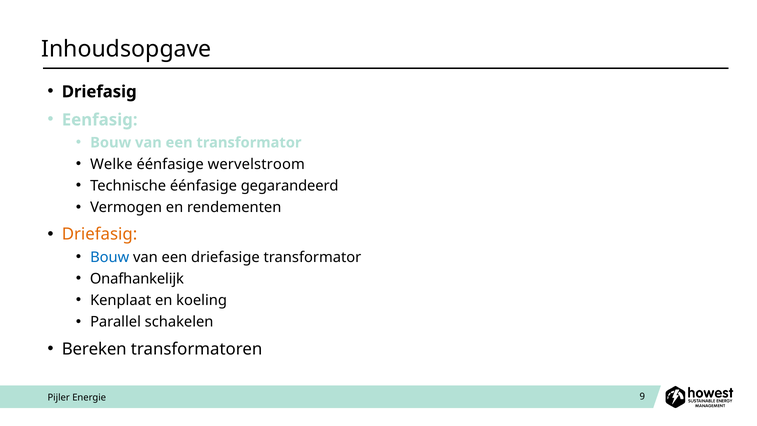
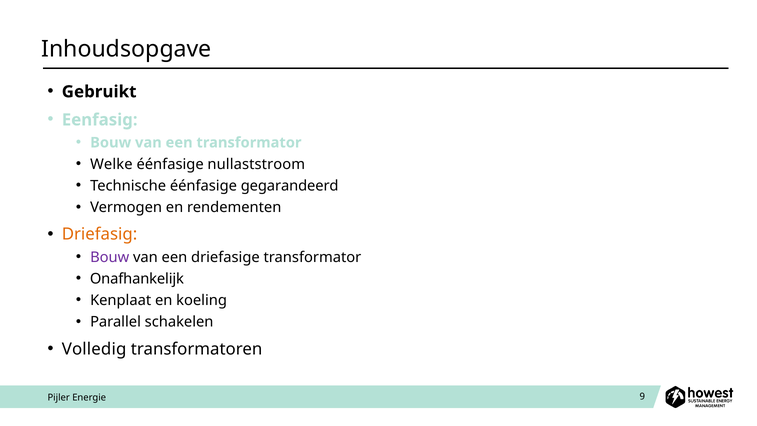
Driefasig at (99, 92): Driefasig -> Gebruikt
wervelstroom: wervelstroom -> nullaststroom
Bouw at (110, 257) colour: blue -> purple
Bereken: Bereken -> Volledig
